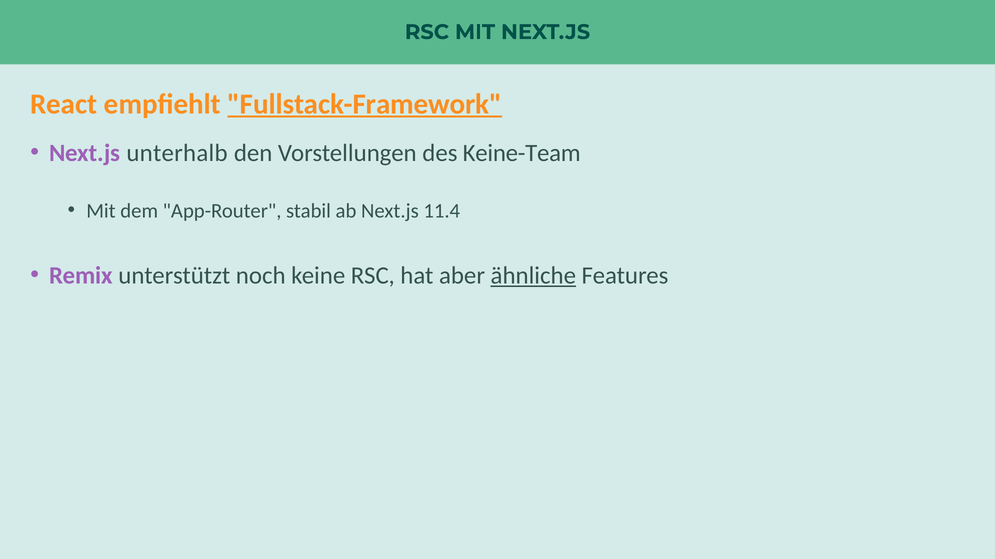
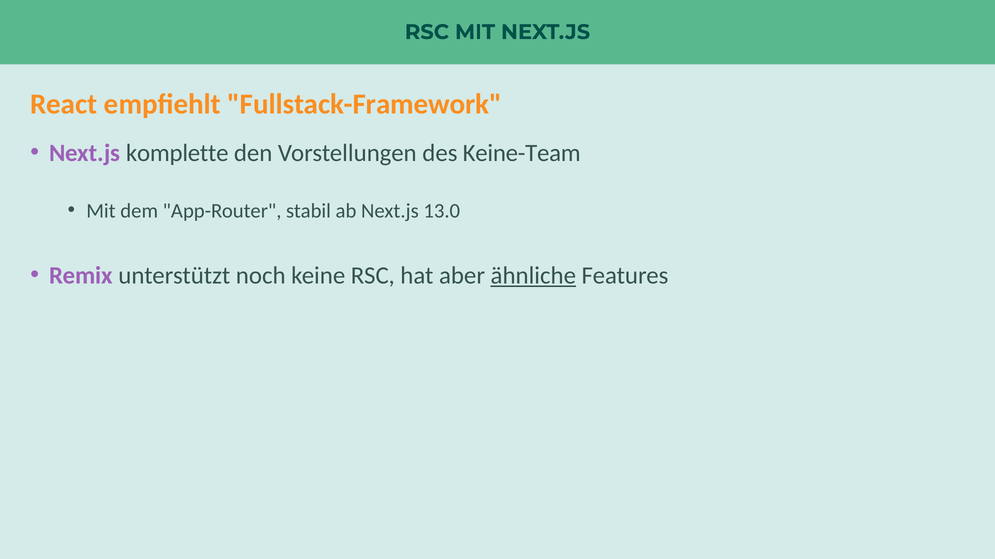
Fullstack-Framework underline: present -> none
unterhalb: unterhalb -> komplette
11.4: 11.4 -> 13.0
